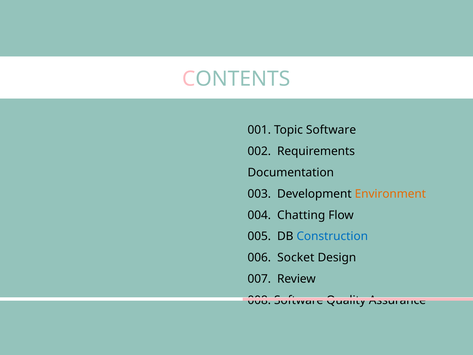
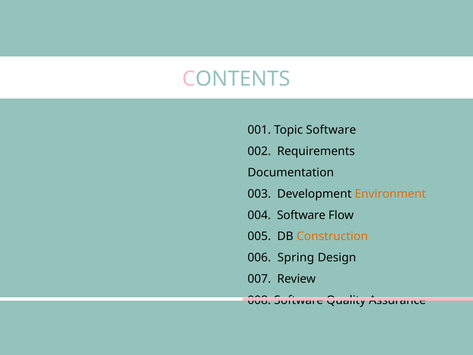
004 Chatting: Chatting -> Software
Construction colour: blue -> orange
Socket: Socket -> Spring
